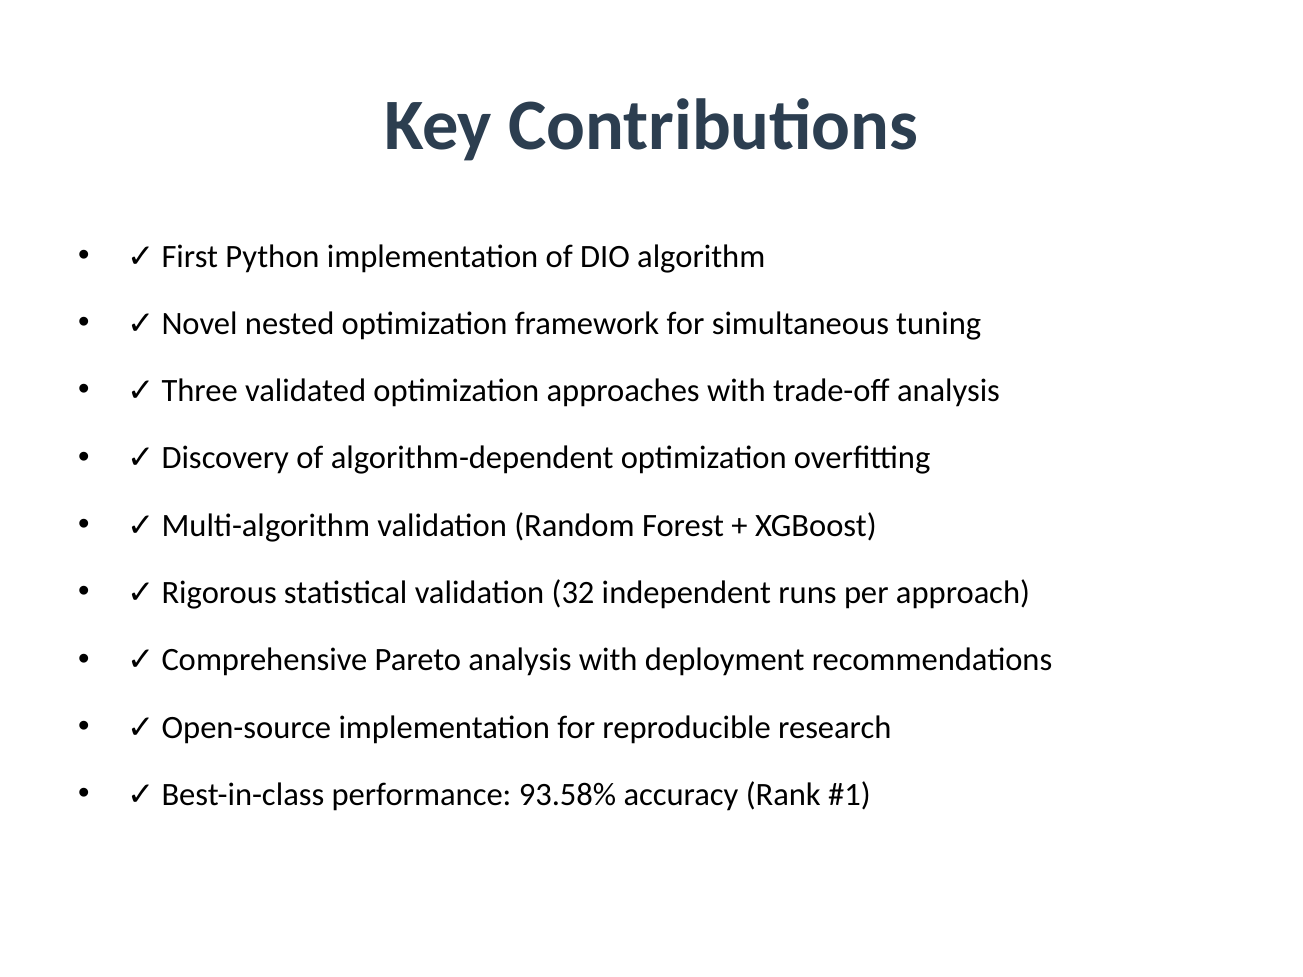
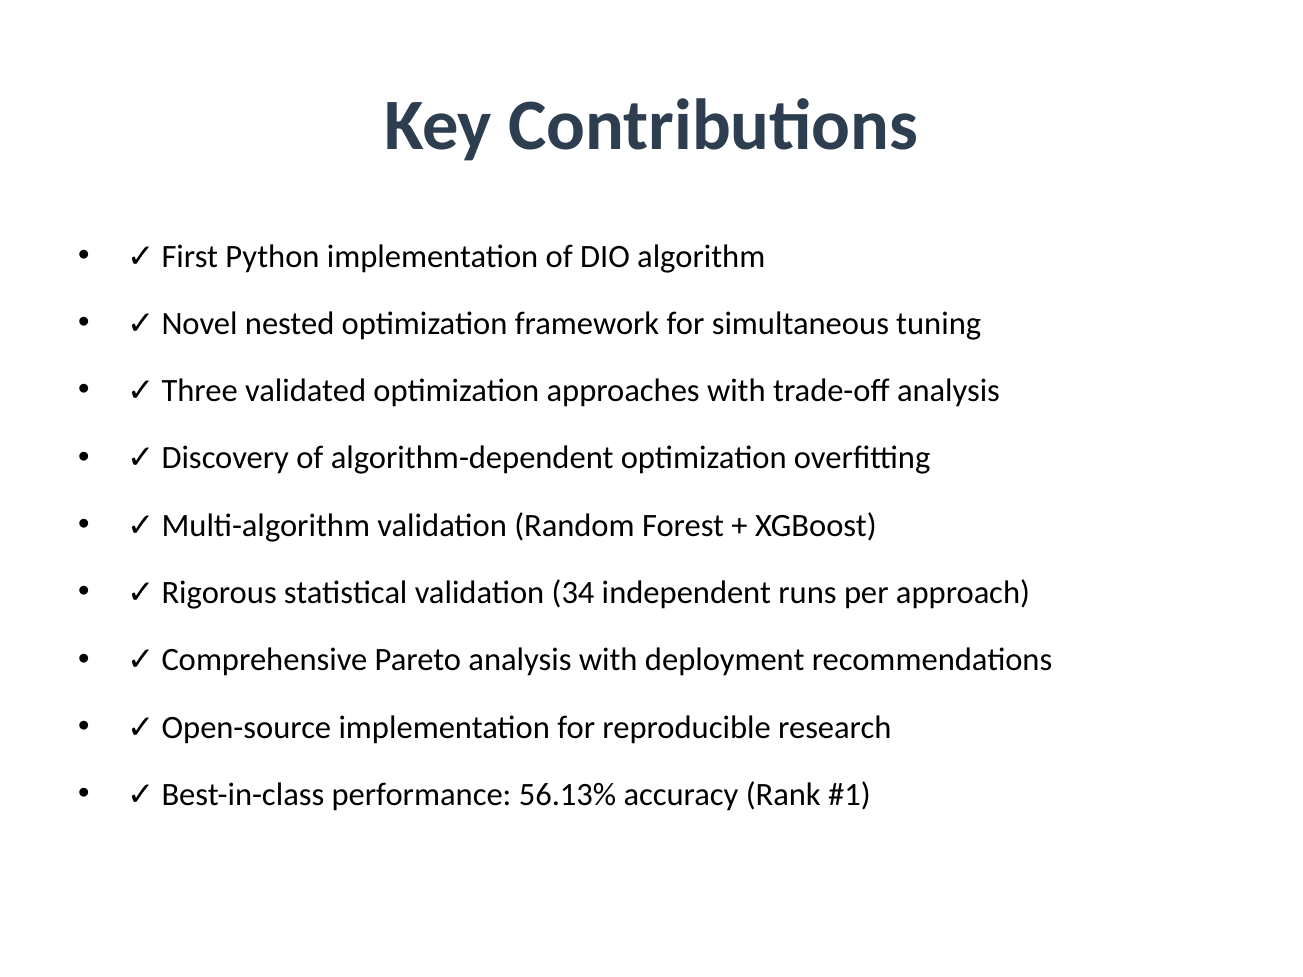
32: 32 -> 34
93.58%: 93.58% -> 56.13%
